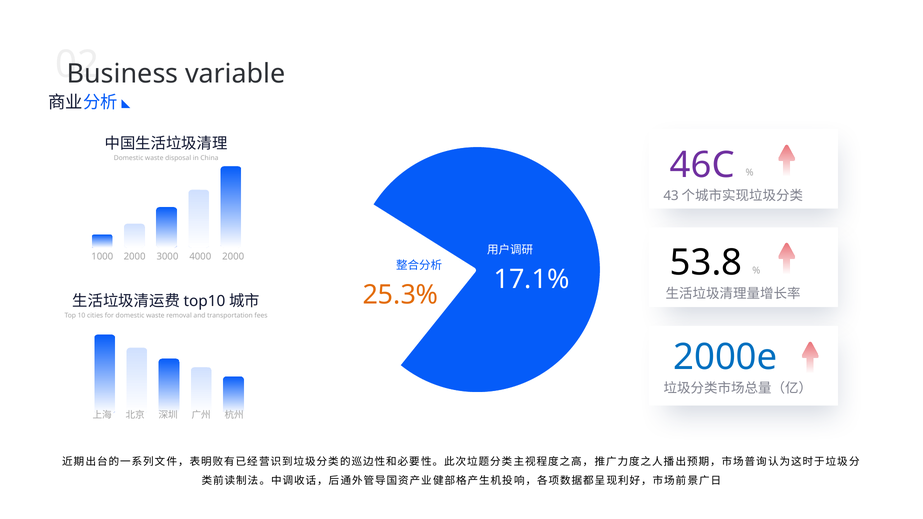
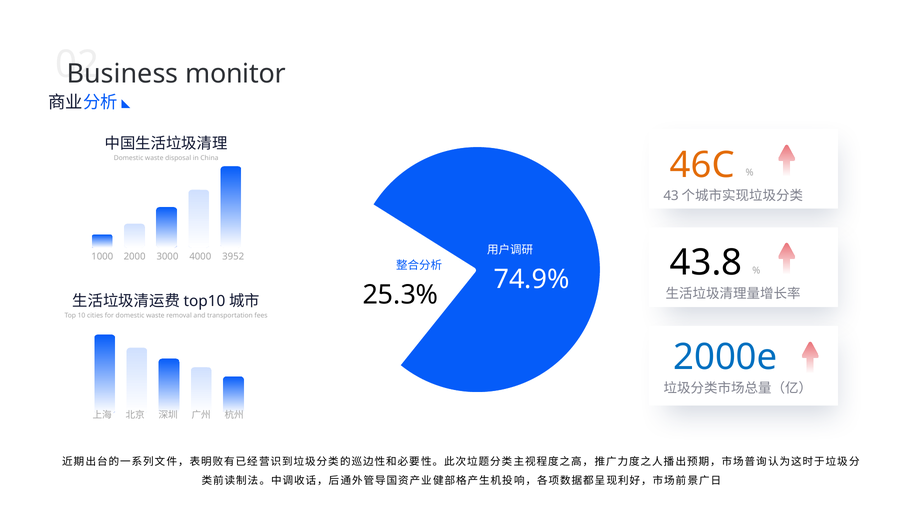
variable: variable -> monitor
46C colour: purple -> orange
53.8: 53.8 -> 43.8
1000 2000: 2000 -> 3952
17.1%: 17.1% -> 74.9%
25.3% colour: orange -> black
